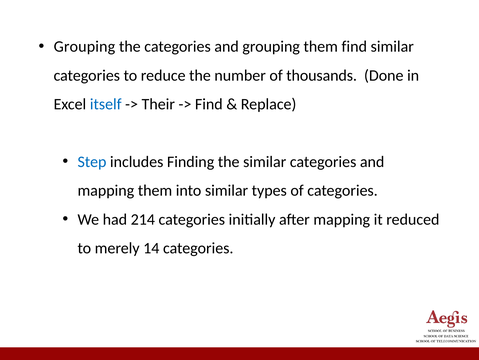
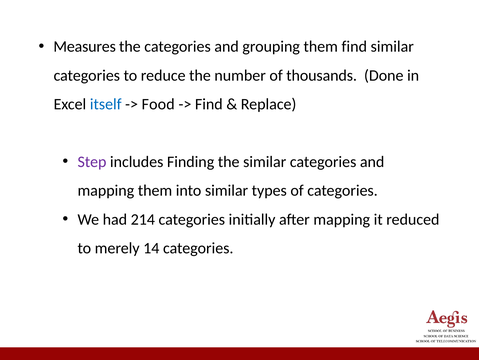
Grouping at (84, 47): Grouping -> Measures
Their: Their -> Food
Step colour: blue -> purple
